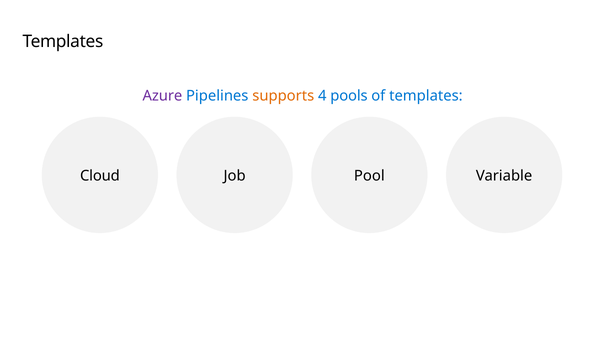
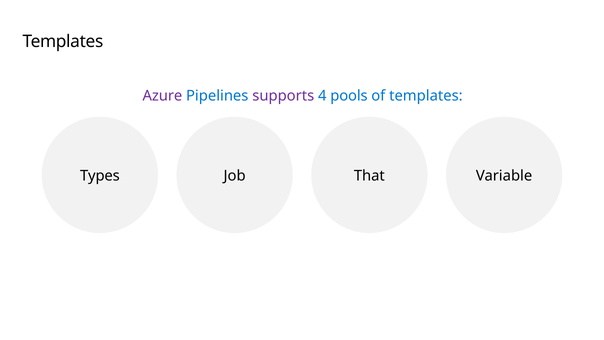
supports colour: orange -> purple
Cloud: Cloud -> Types
Pool: Pool -> That
